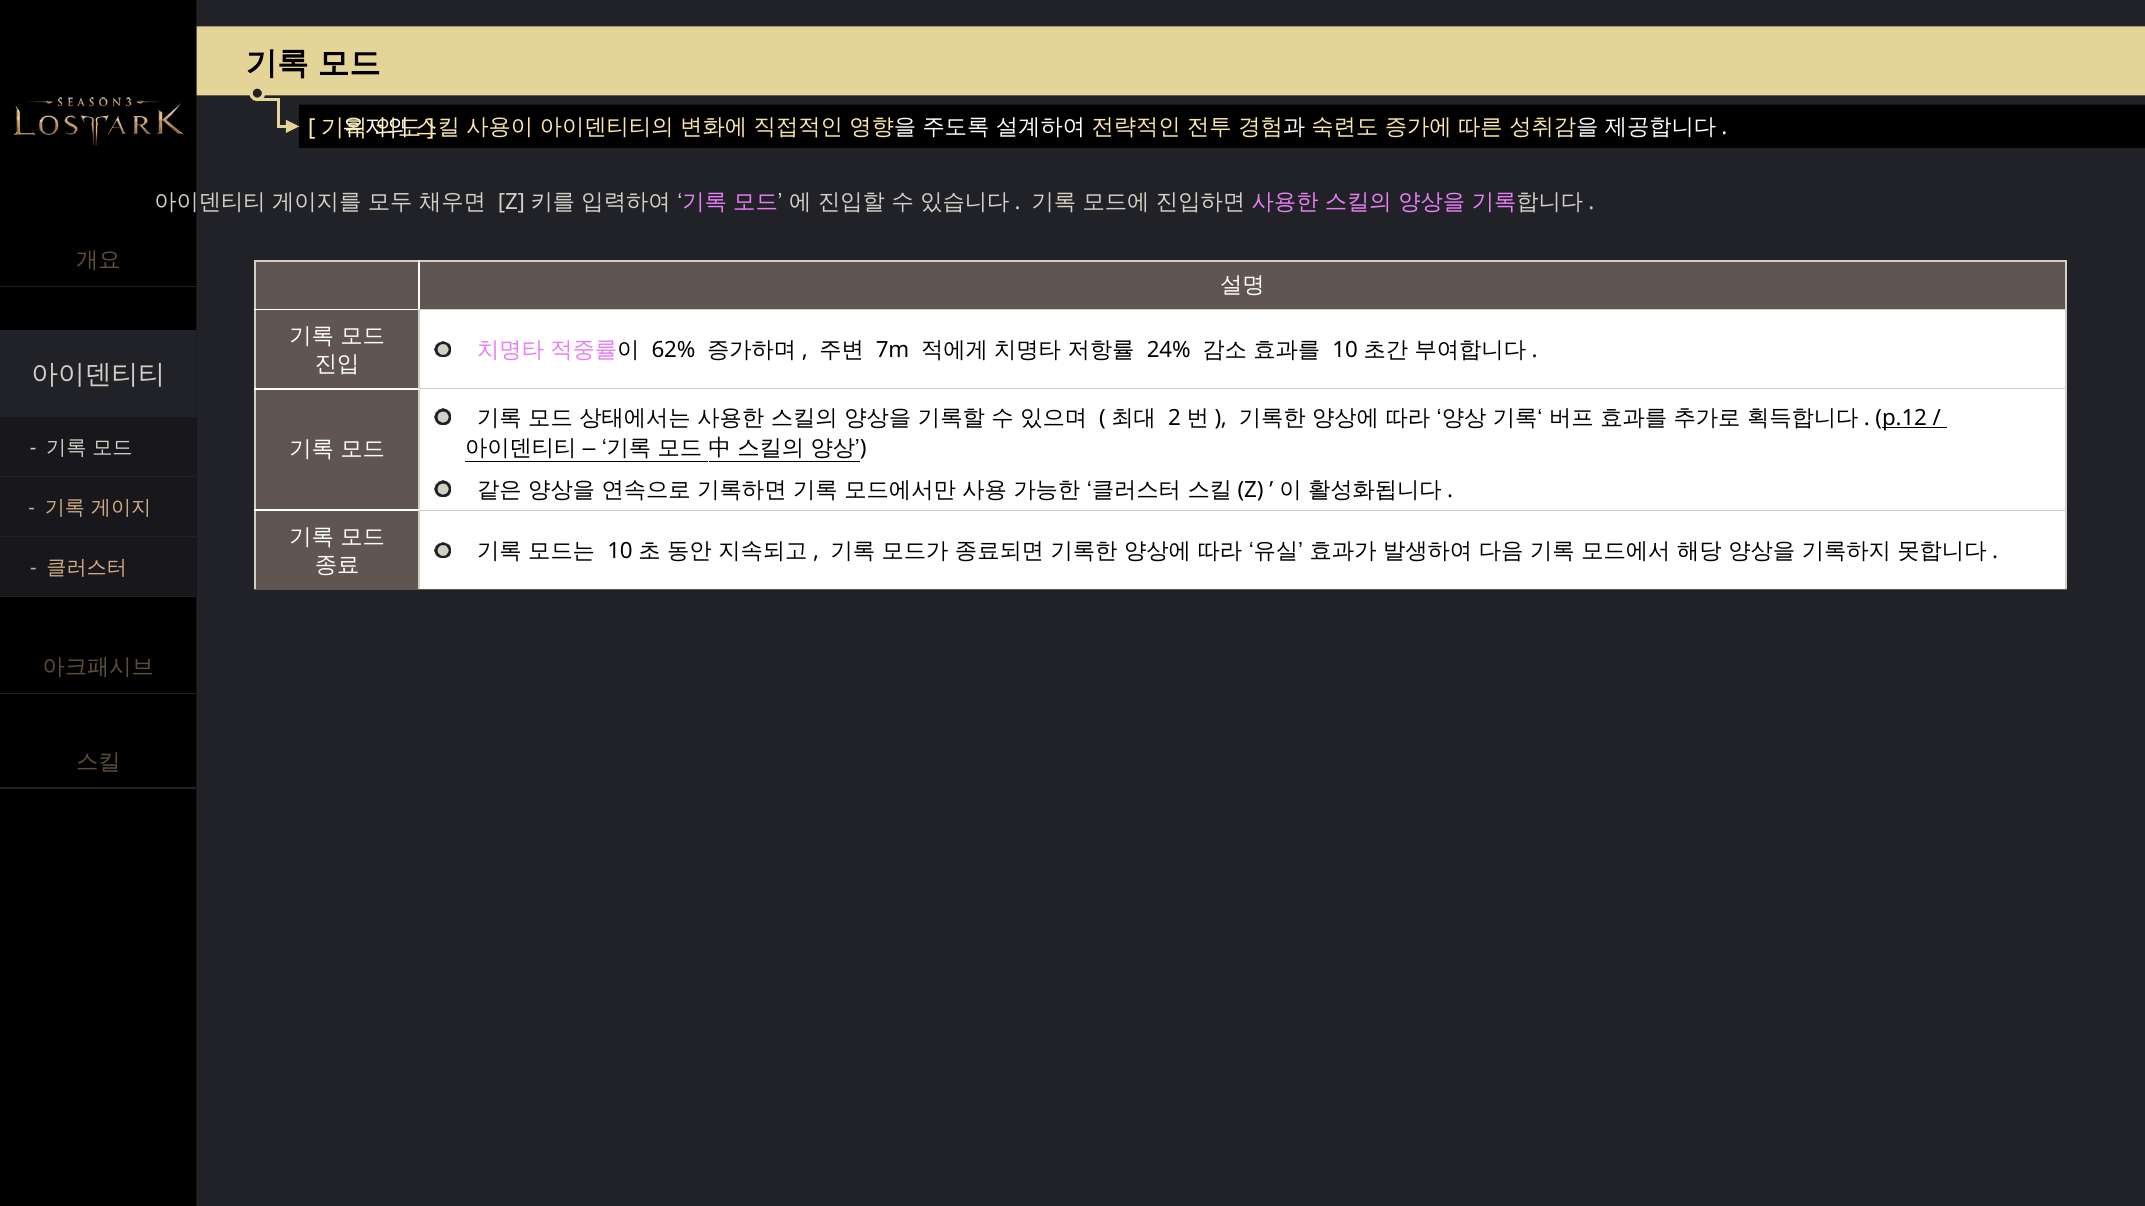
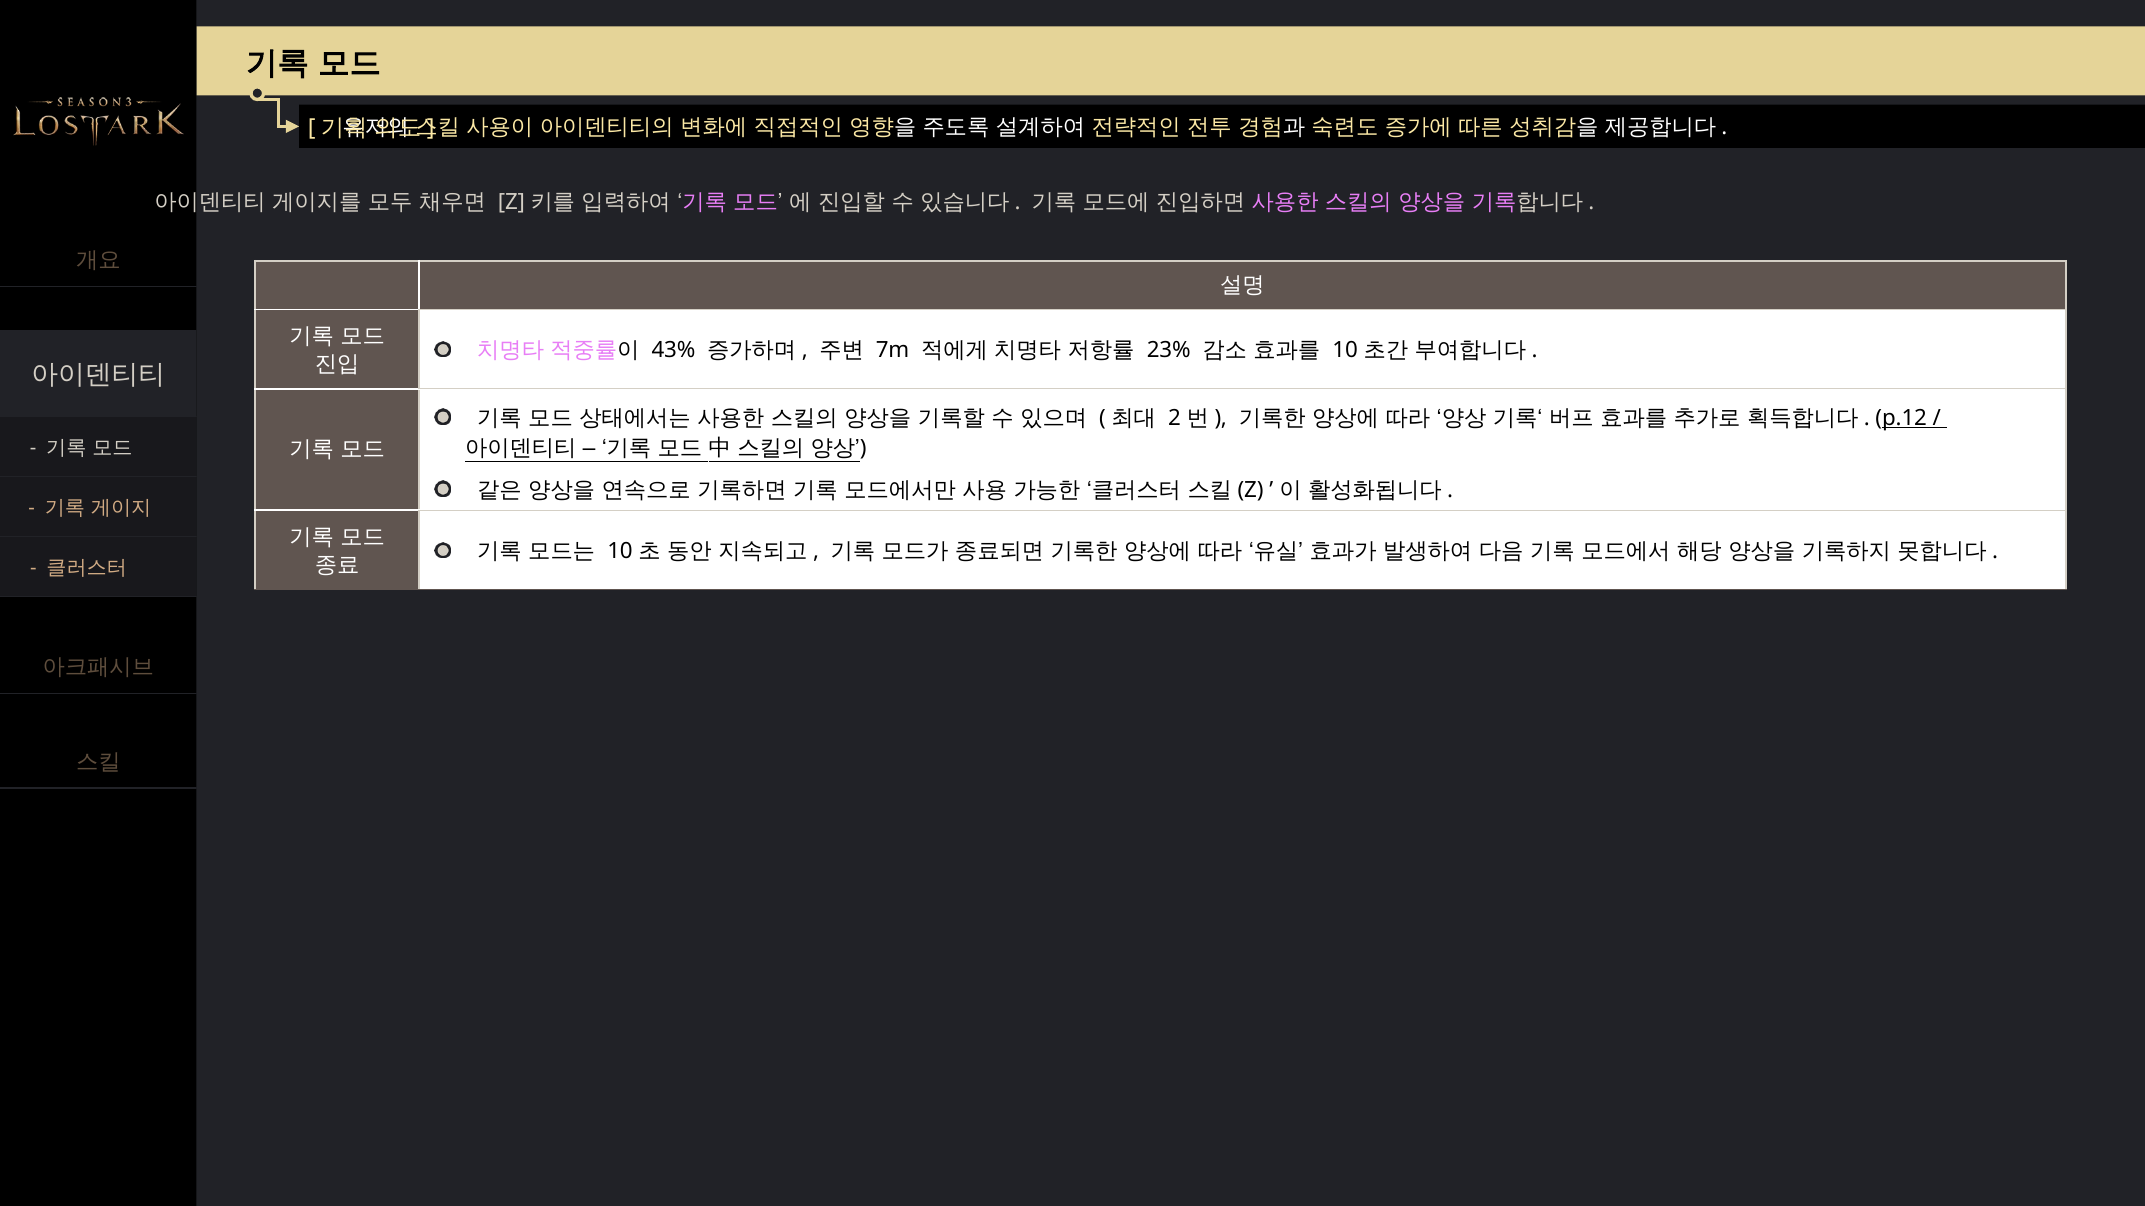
62%: 62% -> 43%
24%: 24% -> 23%
